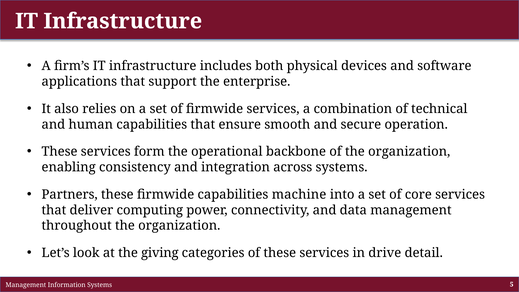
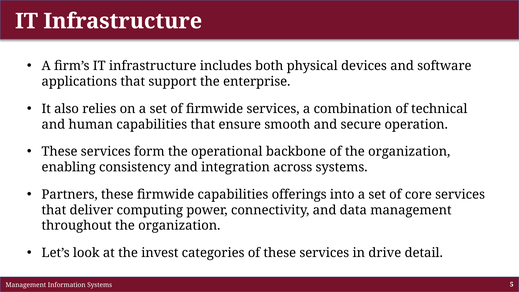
machine: machine -> offerings
giving: giving -> invest
